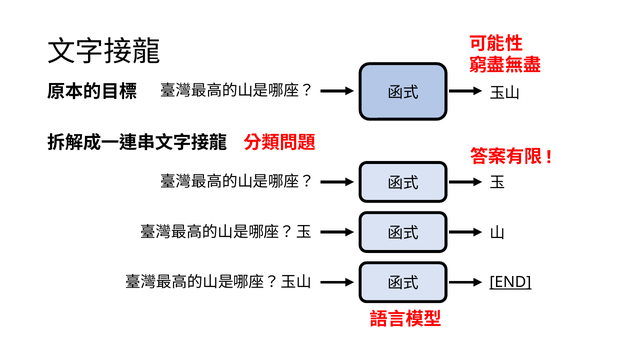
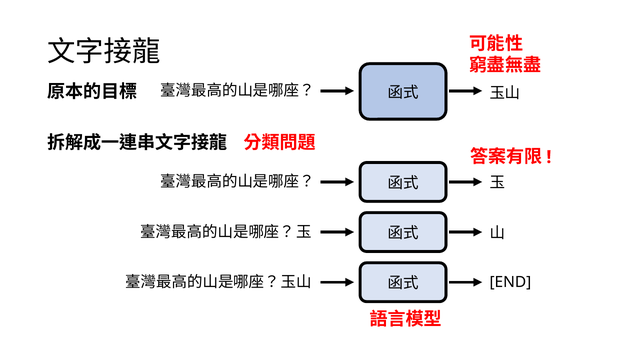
END underline: present -> none
